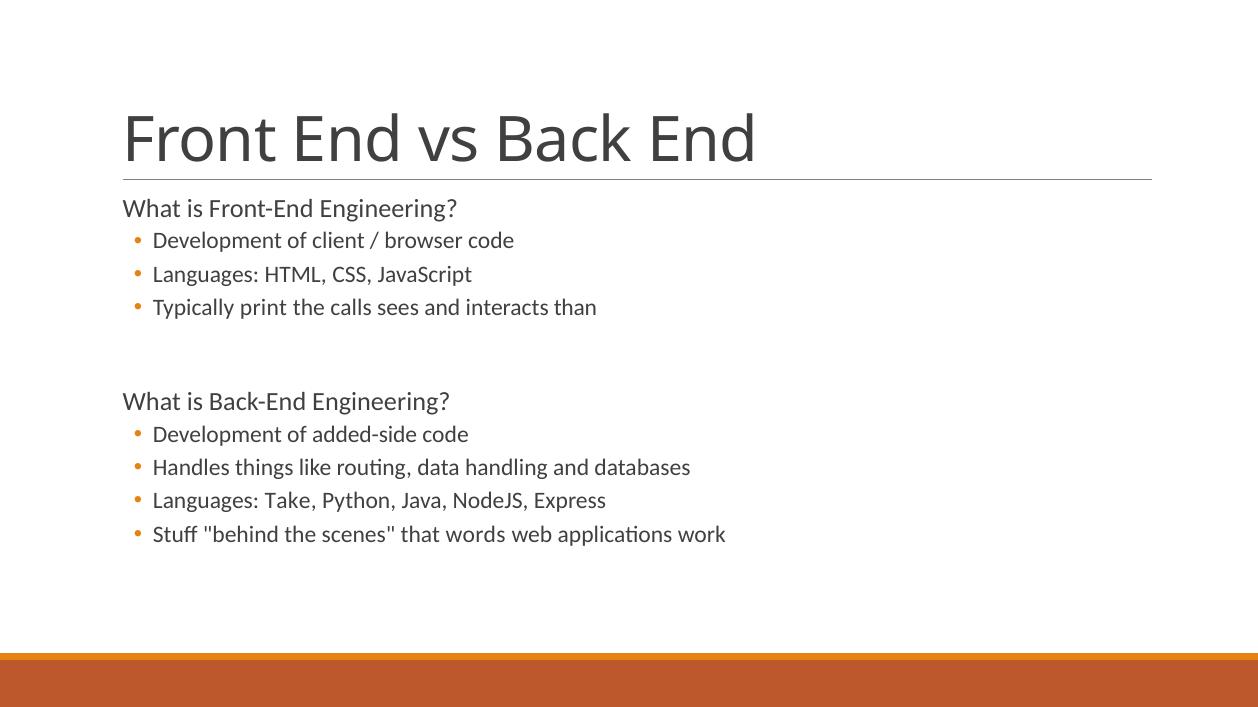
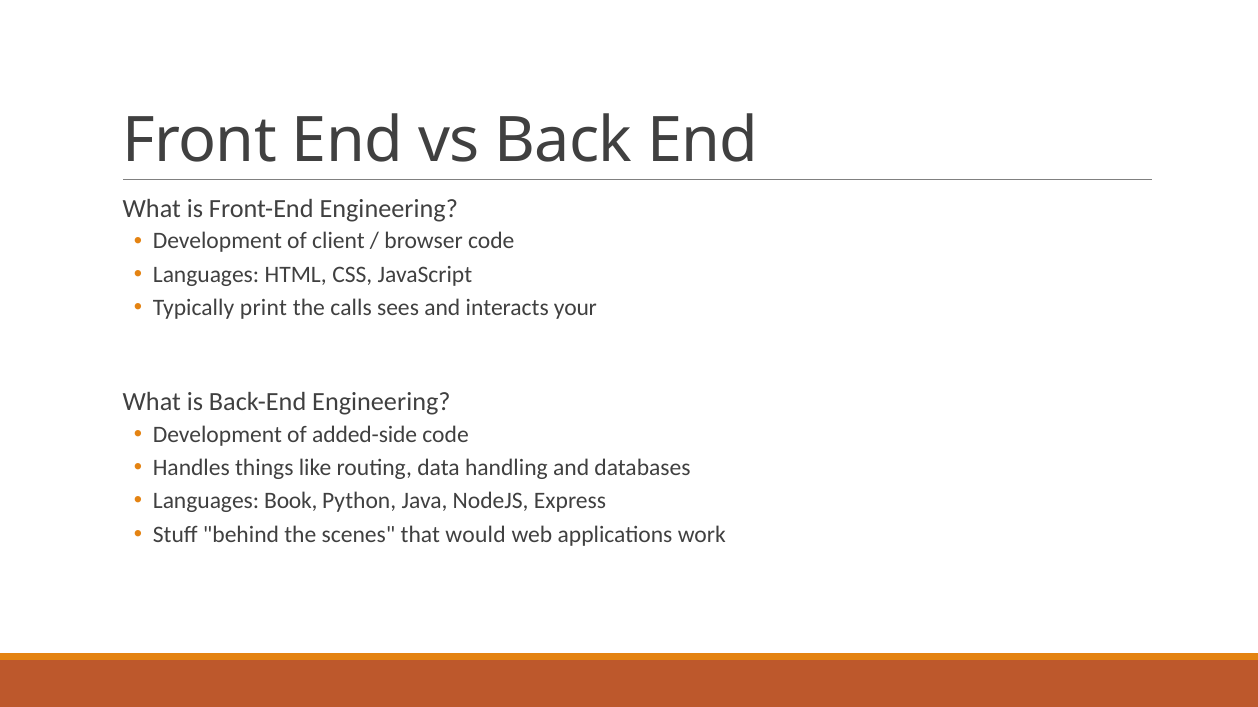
than: than -> your
Take: Take -> Book
words: words -> would
